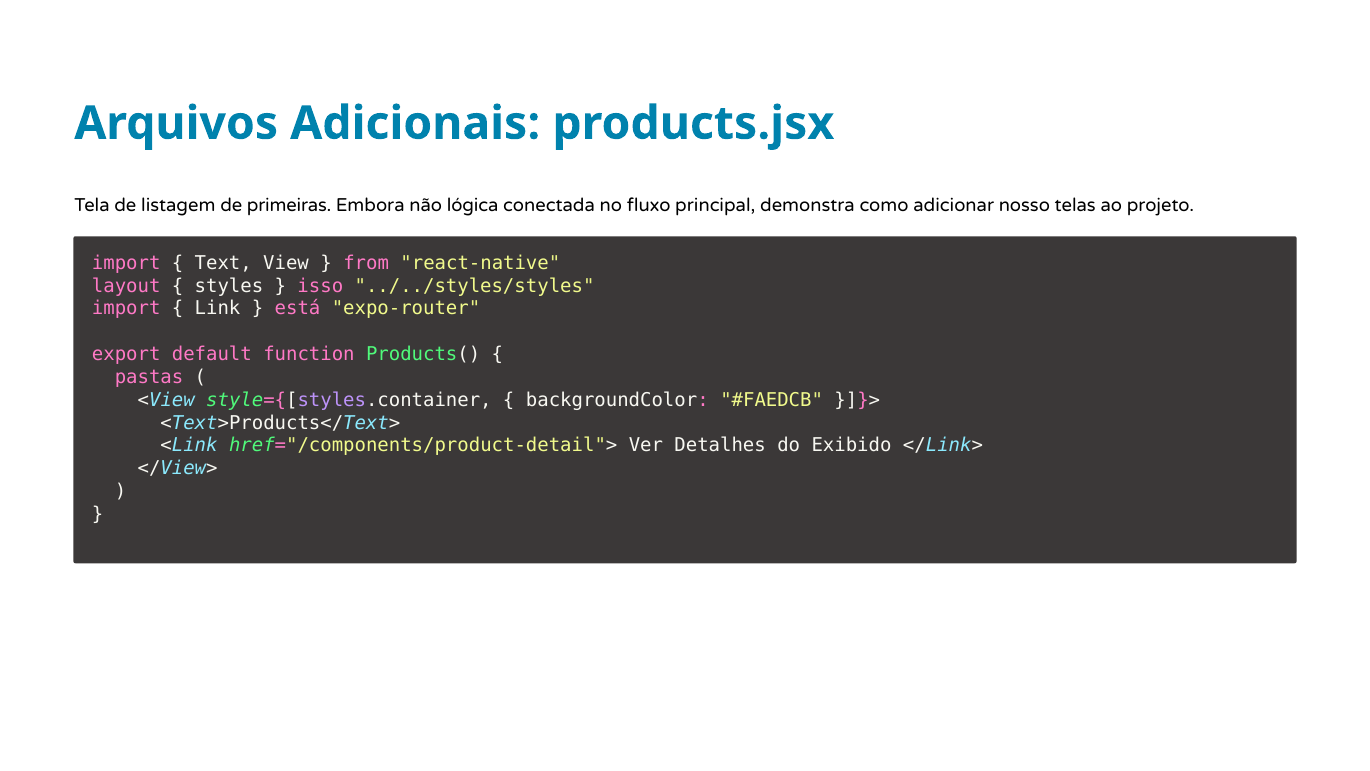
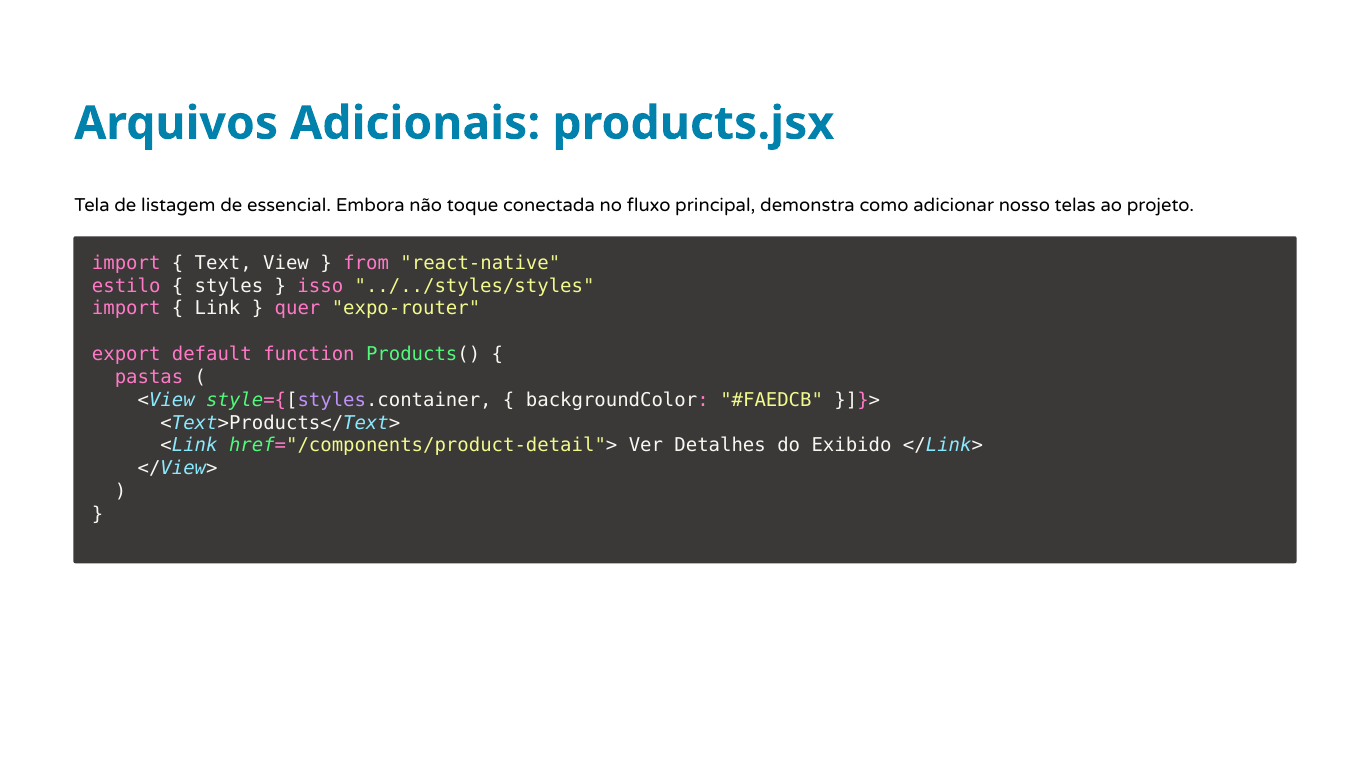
primeiras: primeiras -> essencial
lógica: lógica -> toque
layout: layout -> estilo
está: está -> quer
